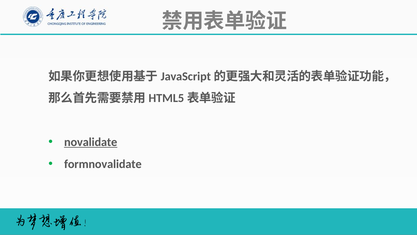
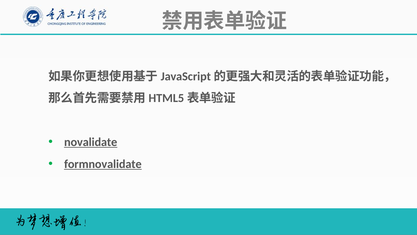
formnovalidate underline: none -> present
